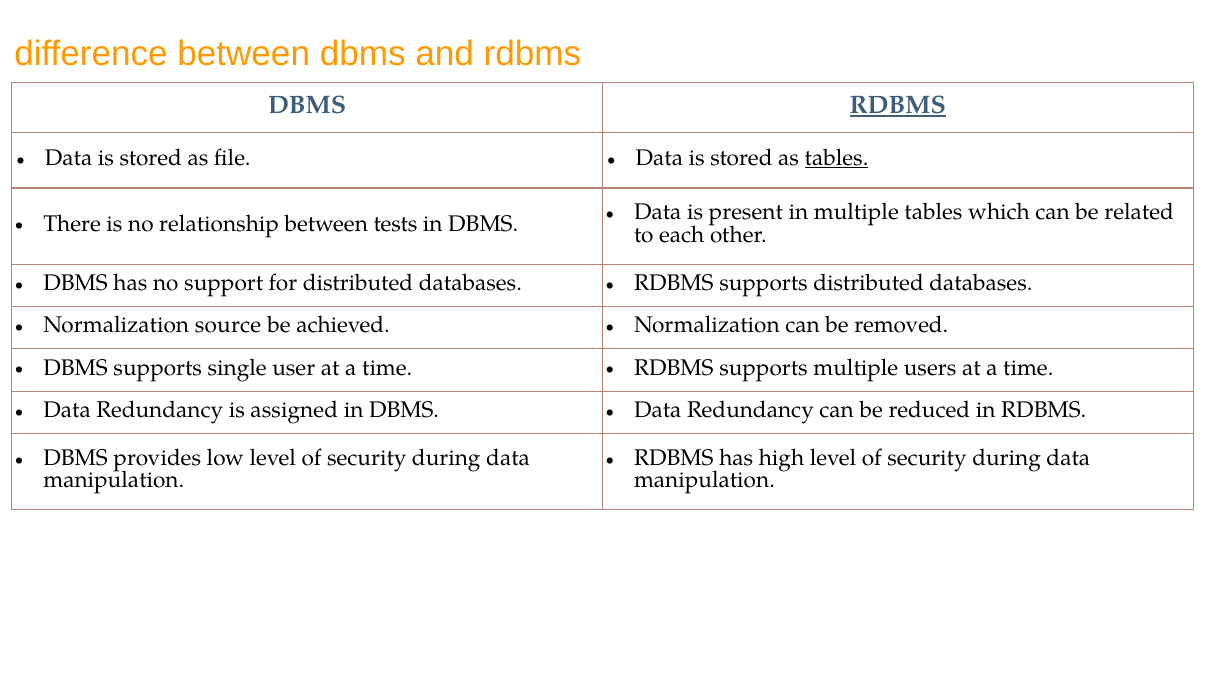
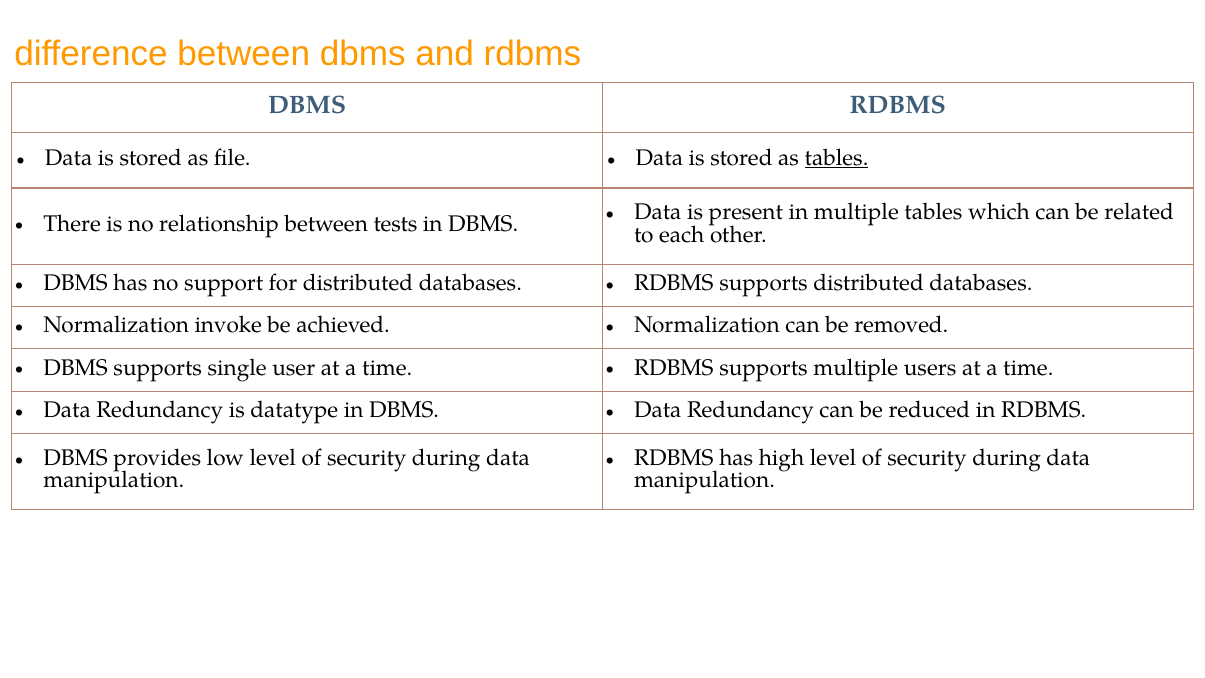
RDBMS at (898, 105) underline: present -> none
source: source -> invoke
assigned: assigned -> datatype
